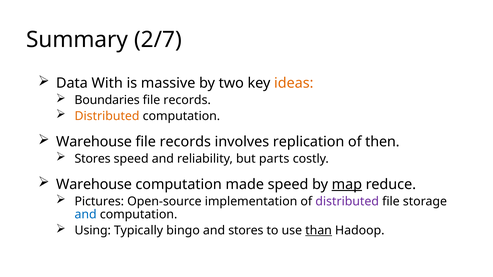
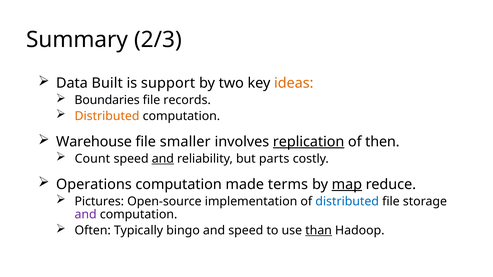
2/7: 2/7 -> 2/3
With: With -> Built
massive: massive -> support
records at (185, 142): records -> smaller
replication underline: none -> present
Stores at (93, 159): Stores -> Count
and at (163, 159) underline: none -> present
Warehouse at (94, 185): Warehouse -> Operations
made speed: speed -> terms
distributed at (347, 202) colour: purple -> blue
and at (86, 215) colour: blue -> purple
Using: Using -> Often
and stores: stores -> speed
